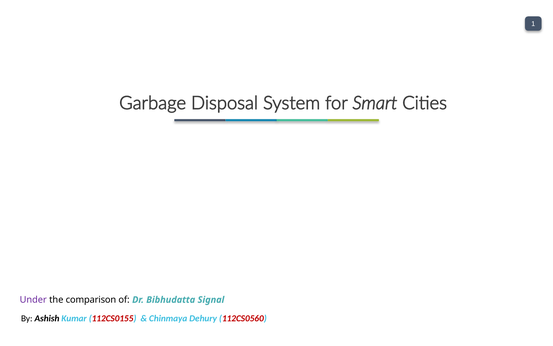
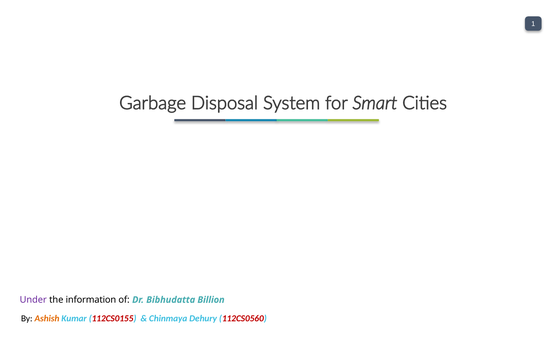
comparison: comparison -> information
Signal: Signal -> Billion
Ashish colour: black -> orange
